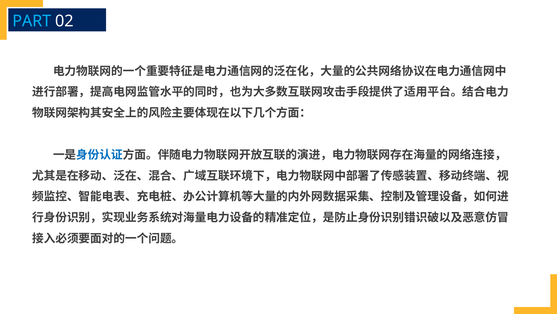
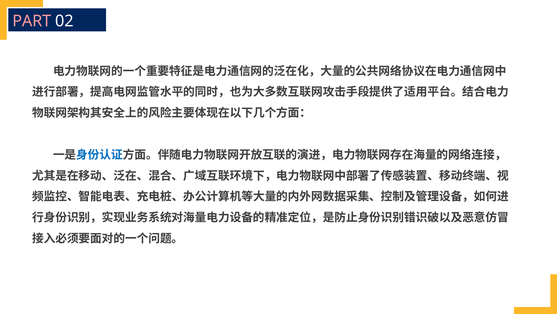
PART colour: light blue -> pink
